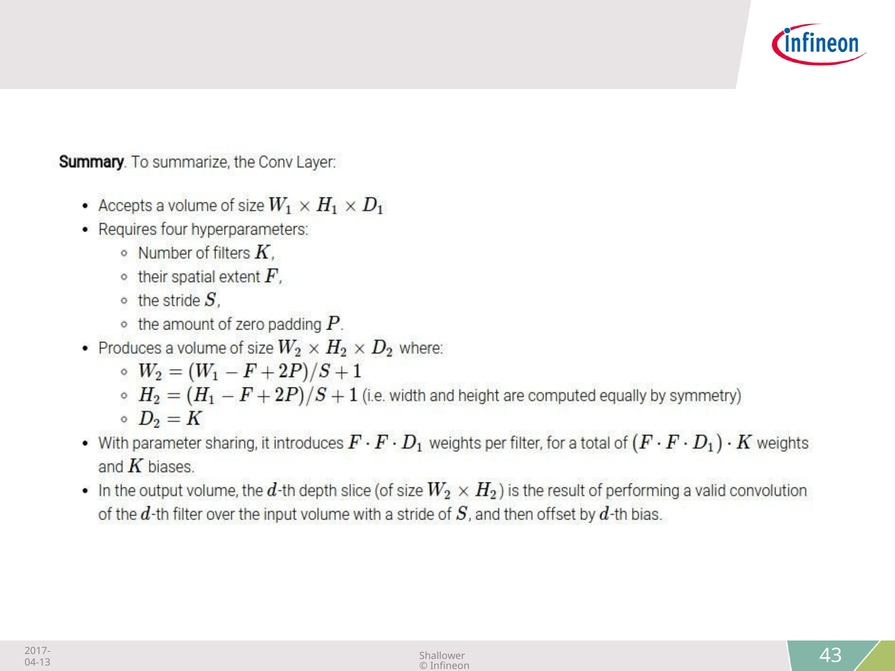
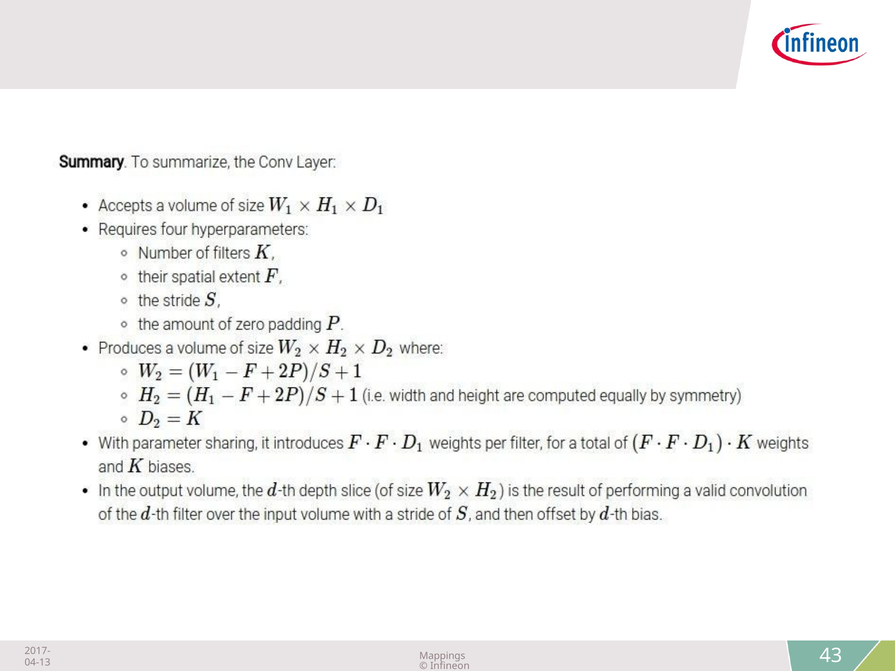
Shallower: Shallower -> Mappings
